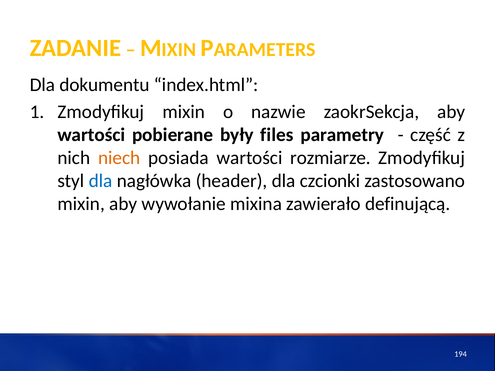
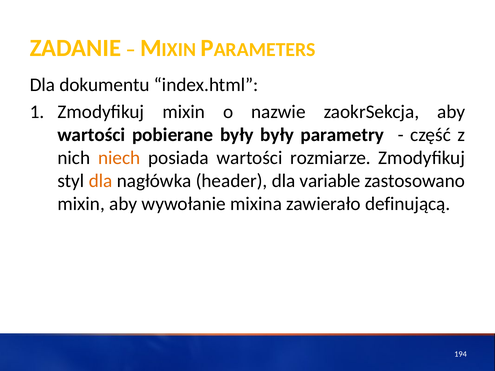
były files: files -> były
dla at (101, 181) colour: blue -> orange
czcionki: czcionki -> variable
